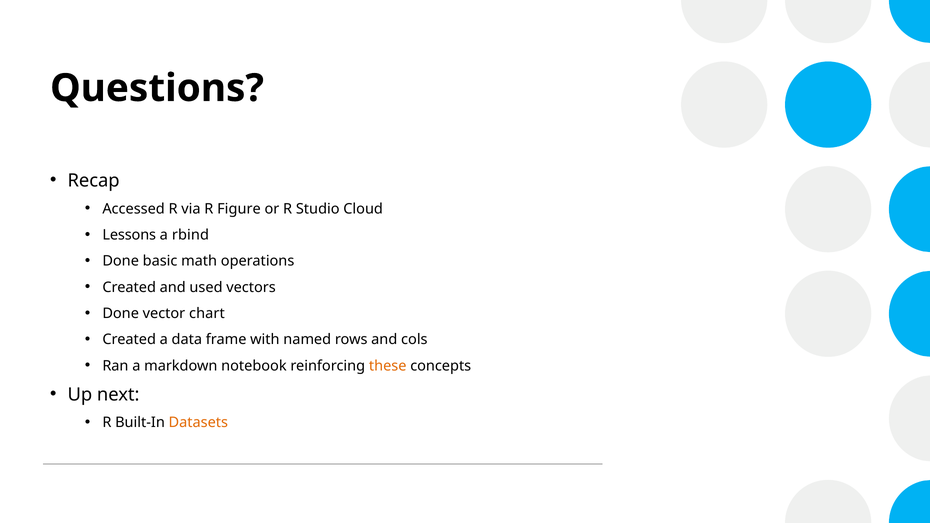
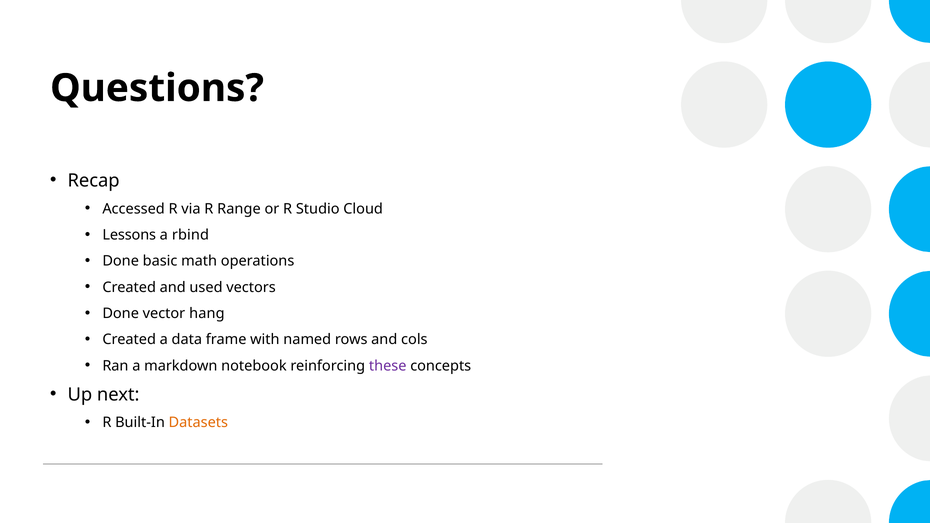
Figure: Figure -> Range
chart: chart -> hang
these colour: orange -> purple
